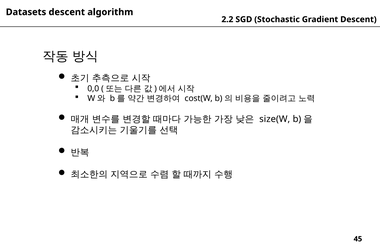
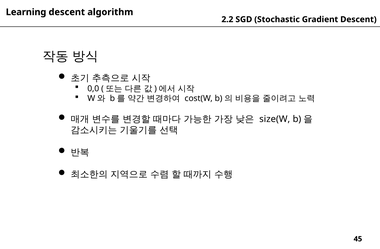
Datasets: Datasets -> Learning
